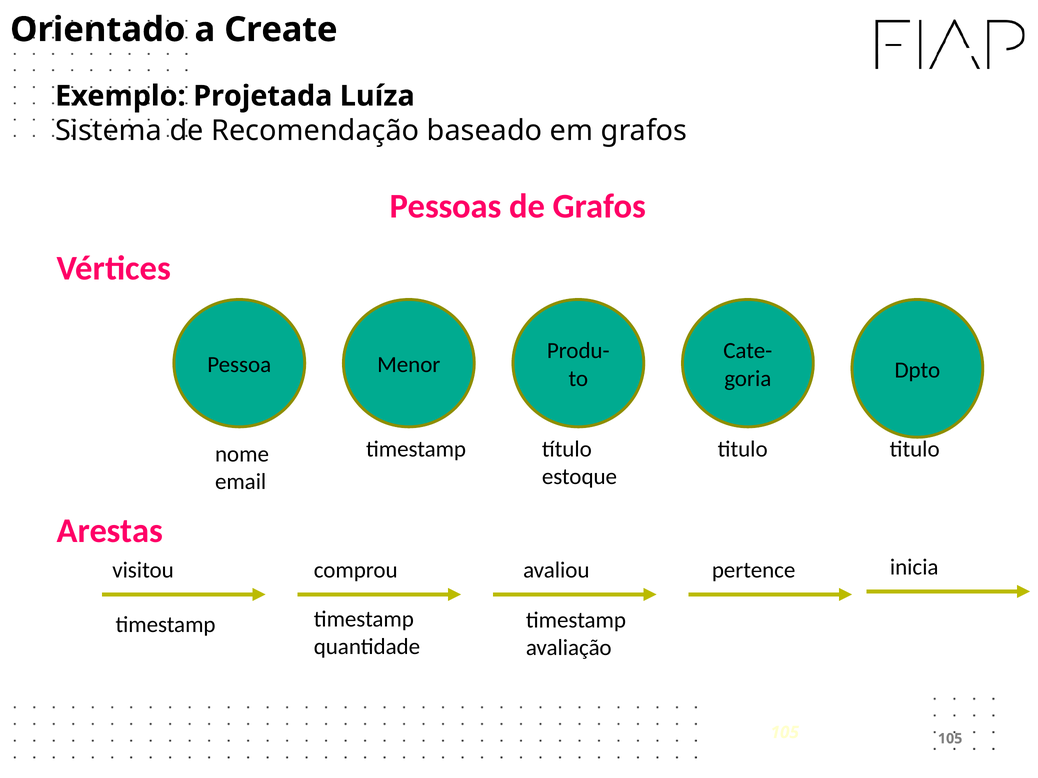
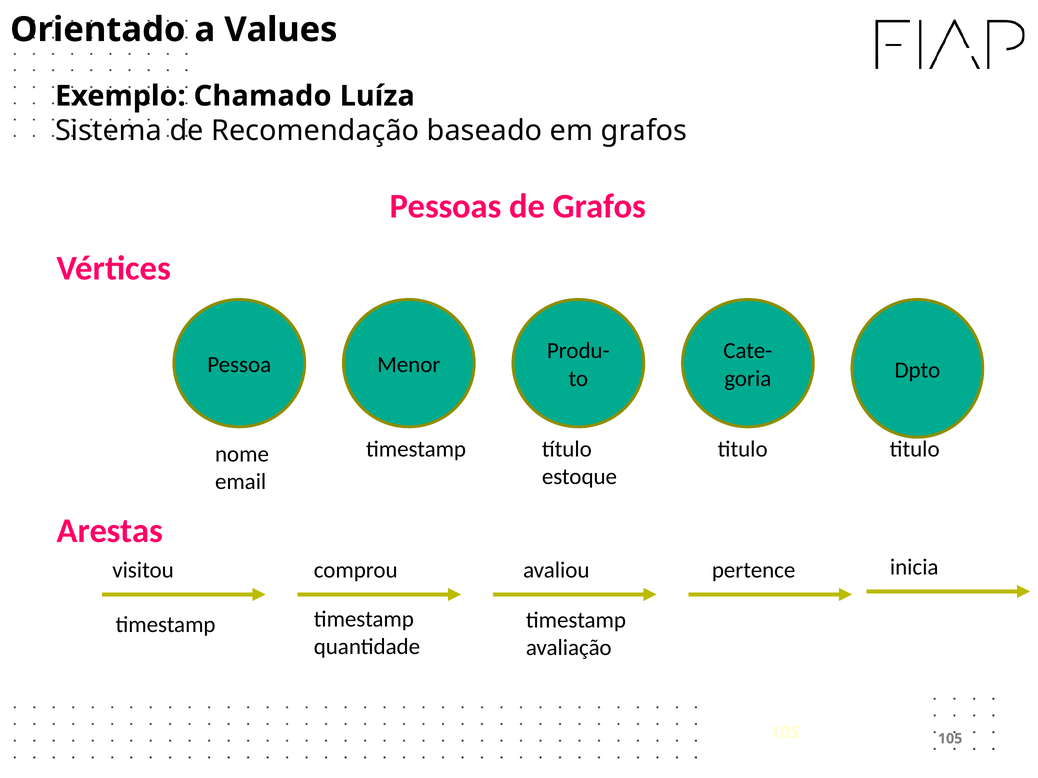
Create: Create -> Values
Projetada: Projetada -> Chamado
